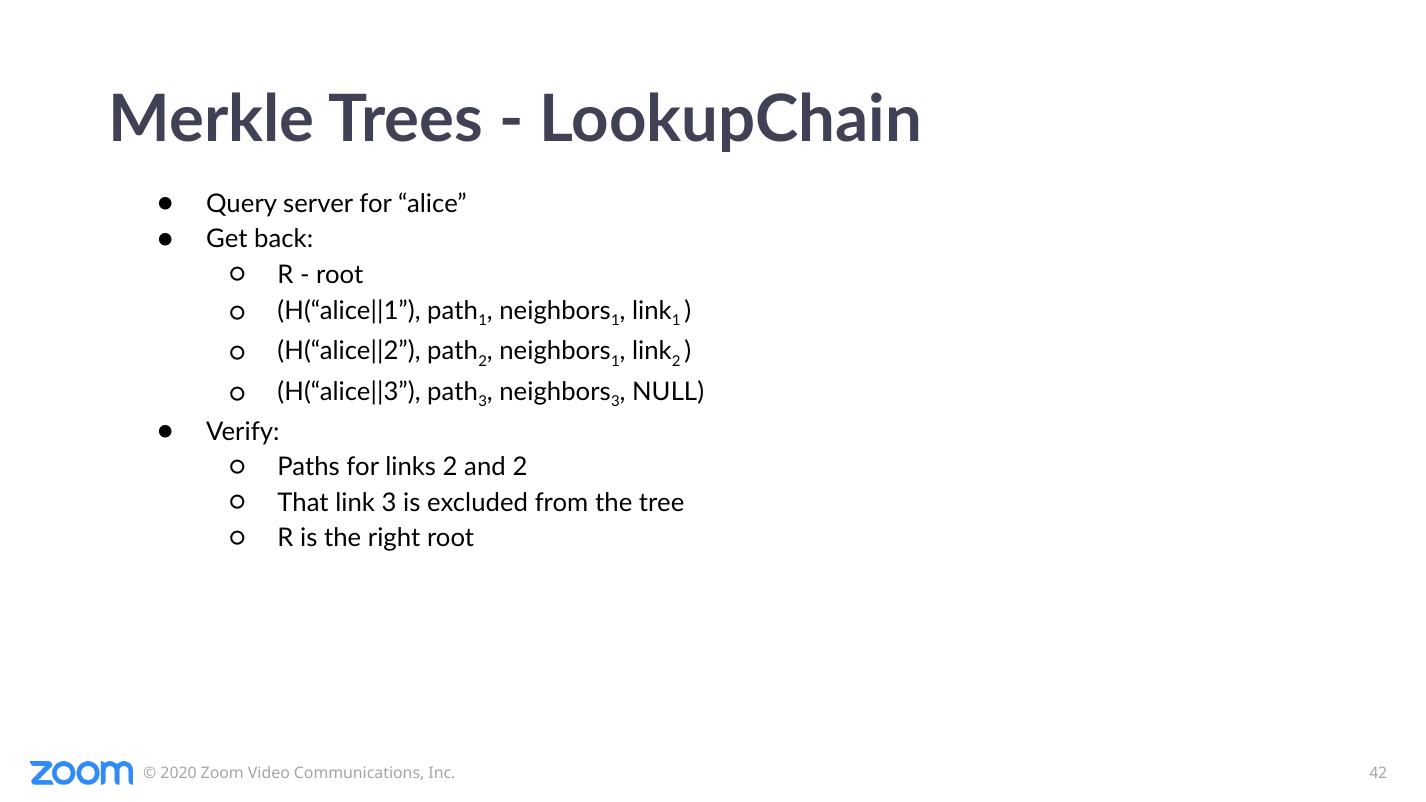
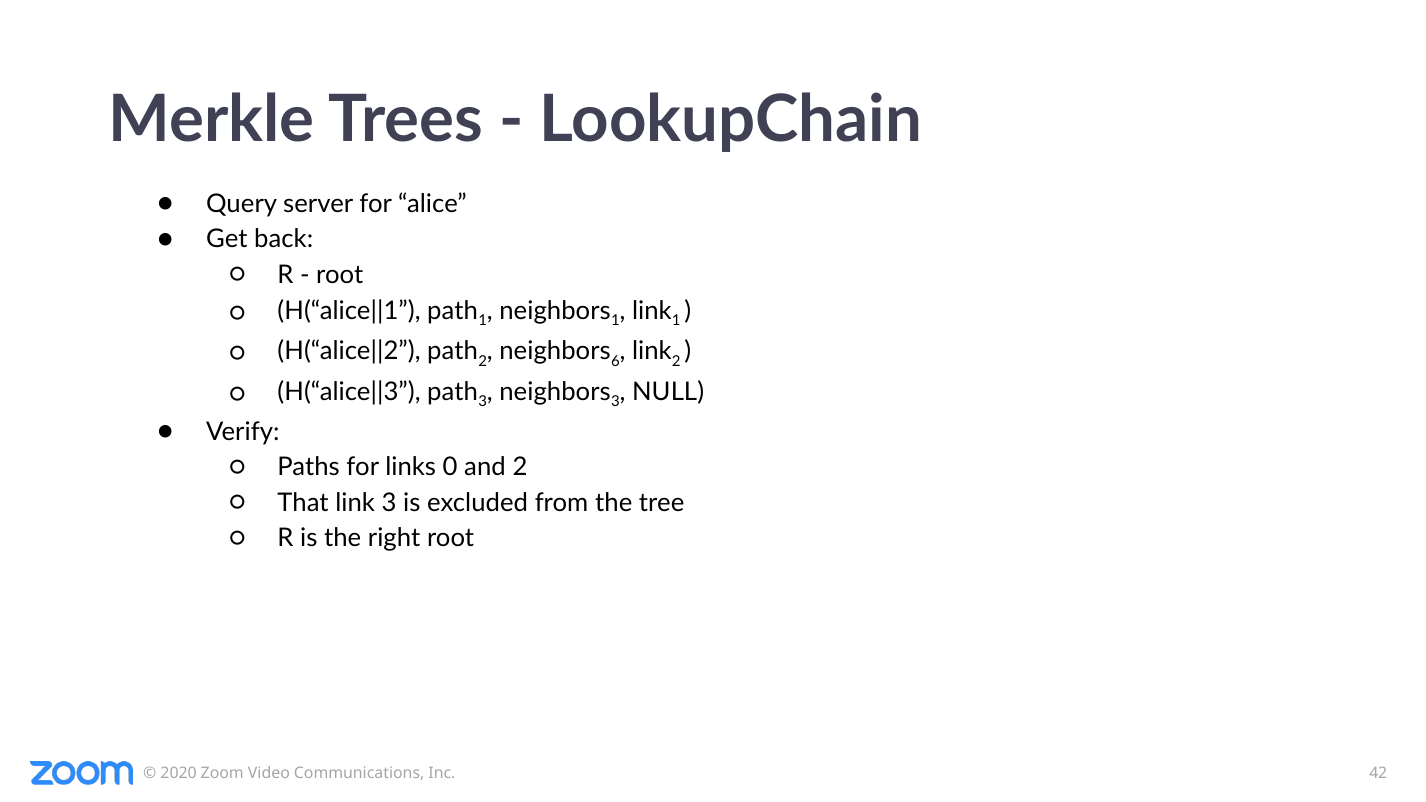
1 at (616, 361): 1 -> 6
links 2: 2 -> 0
